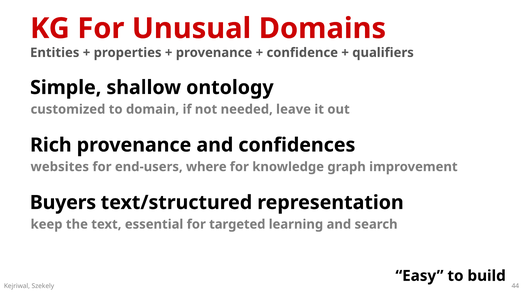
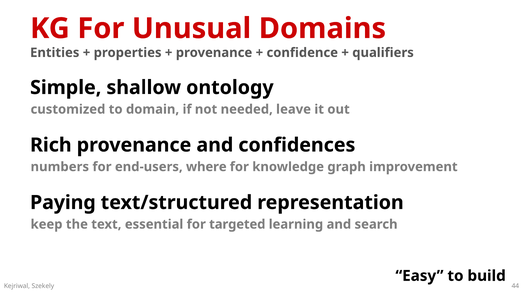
websites: websites -> numbers
Buyers: Buyers -> Paying
